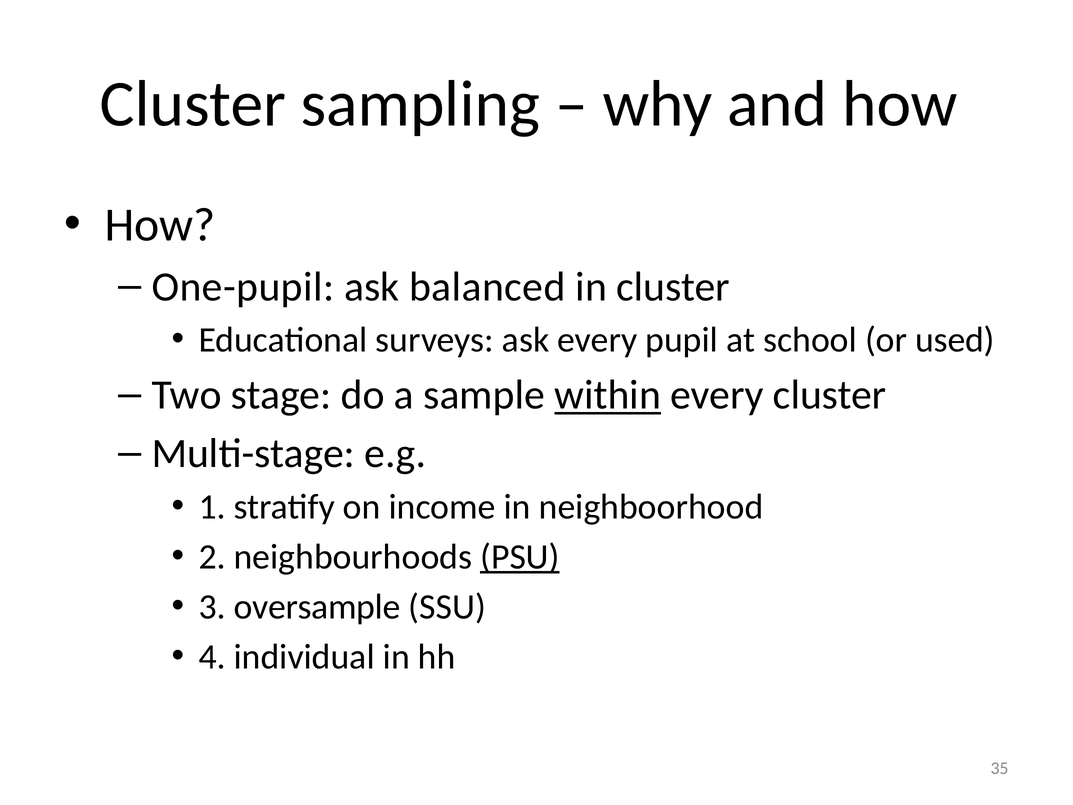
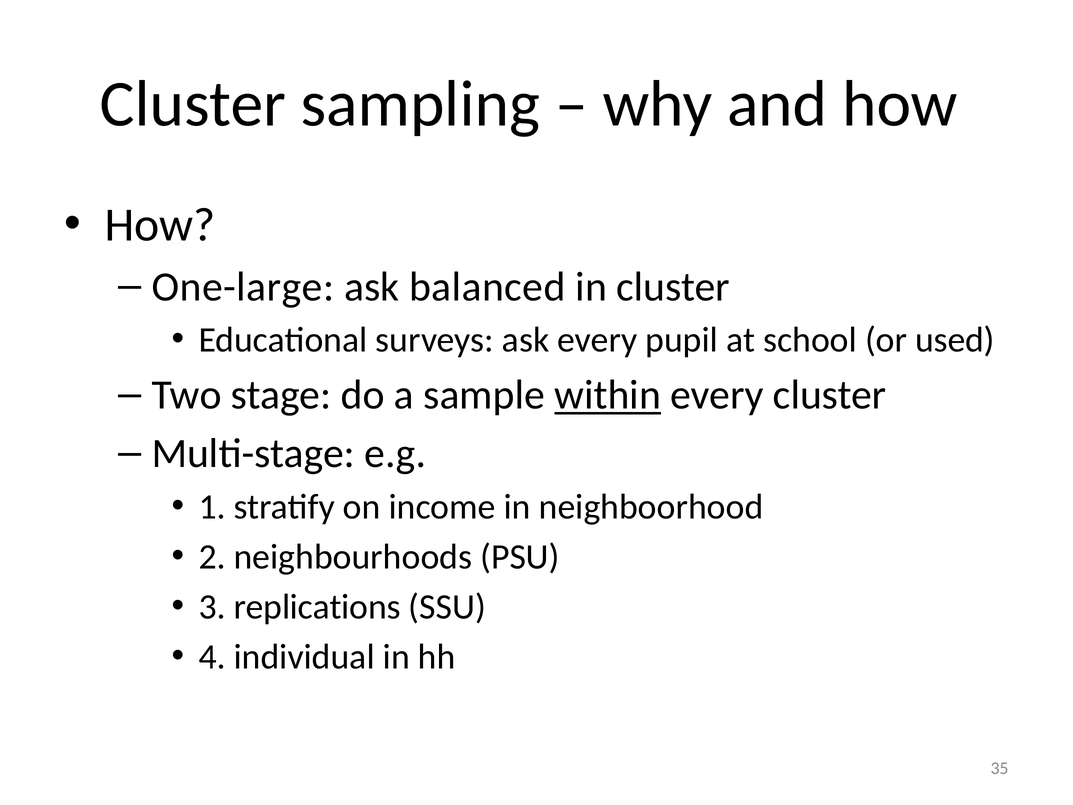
One-pupil: One-pupil -> One-large
PSU underline: present -> none
oversample: oversample -> replications
